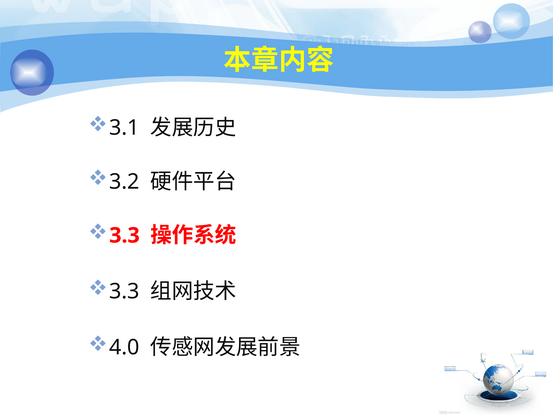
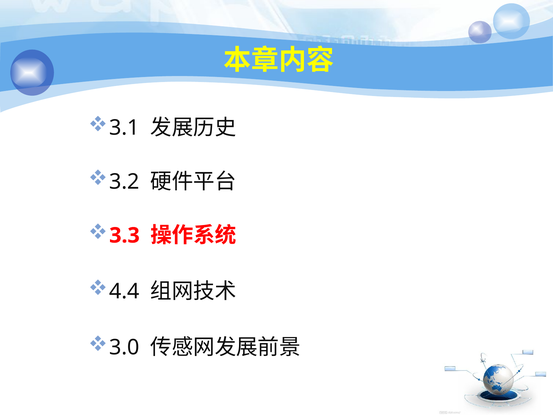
3.3 at (124, 291): 3.3 -> 4.4
4.0: 4.0 -> 3.0
